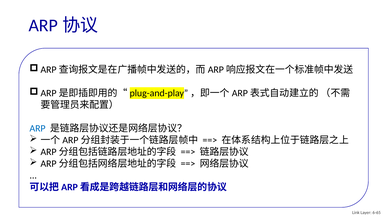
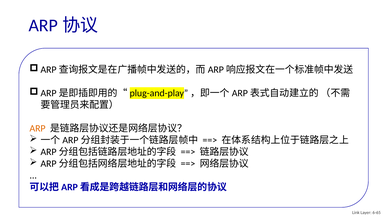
ARP colour: blue -> orange
